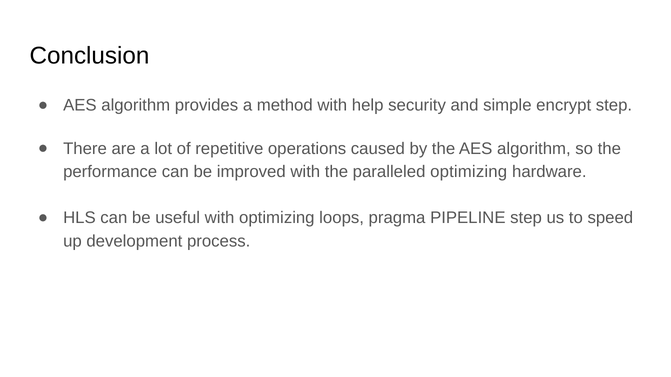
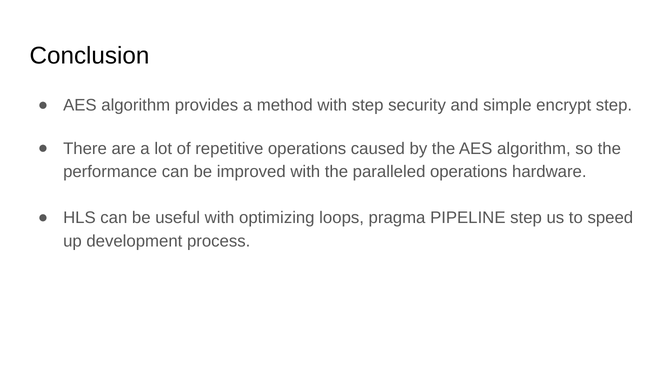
with help: help -> step
paralleled optimizing: optimizing -> operations
